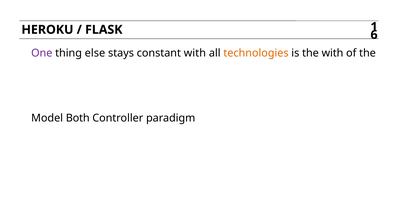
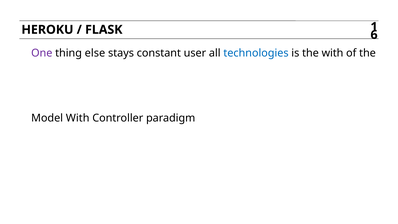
constant with: with -> user
technologies colour: orange -> blue
Model Both: Both -> With
